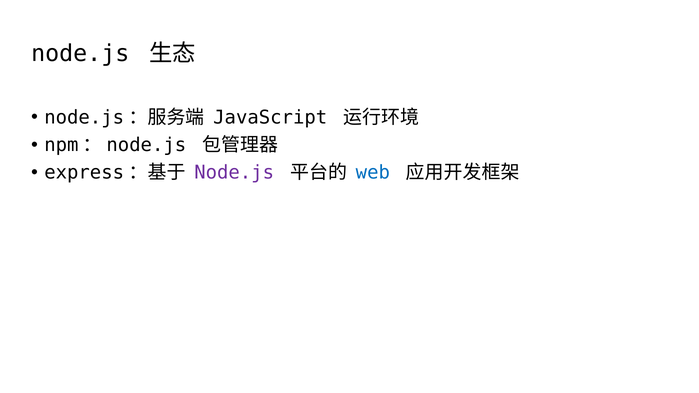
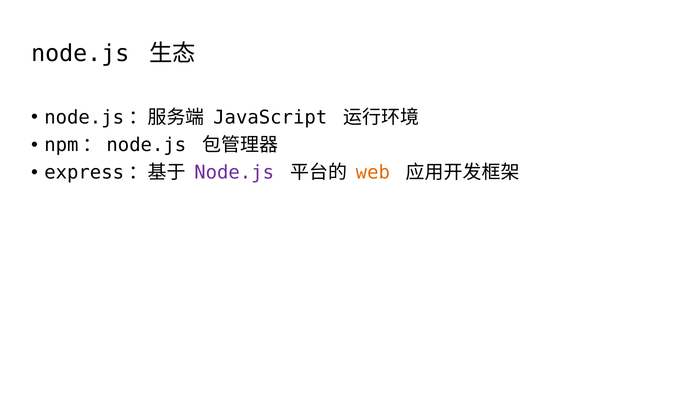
web colour: blue -> orange
